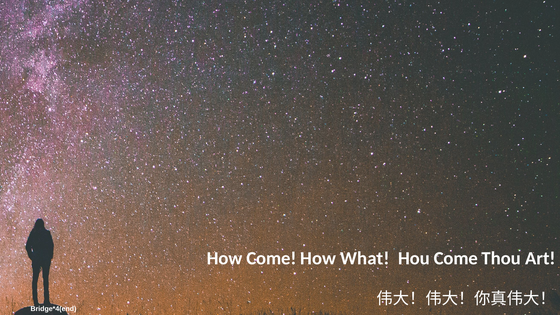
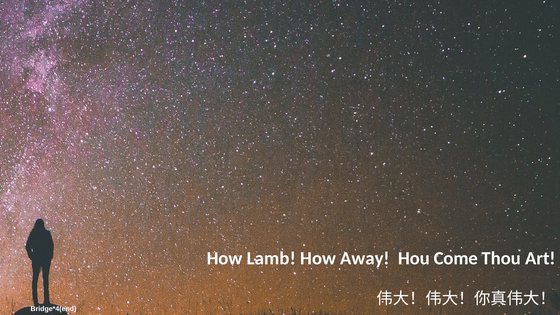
How Come: Come -> Lamb
What: What -> Away
